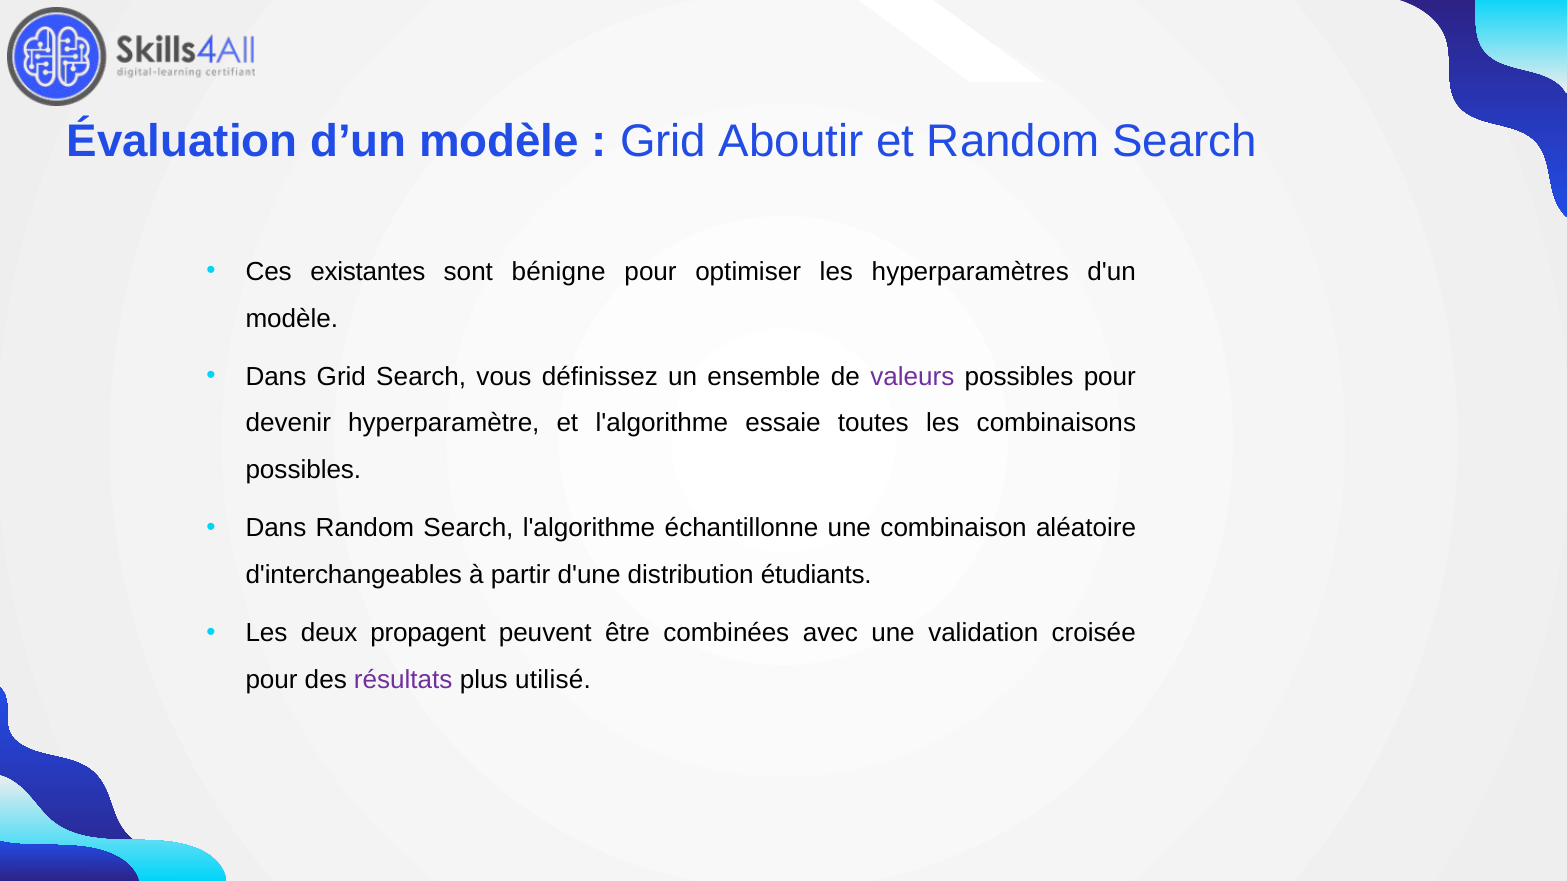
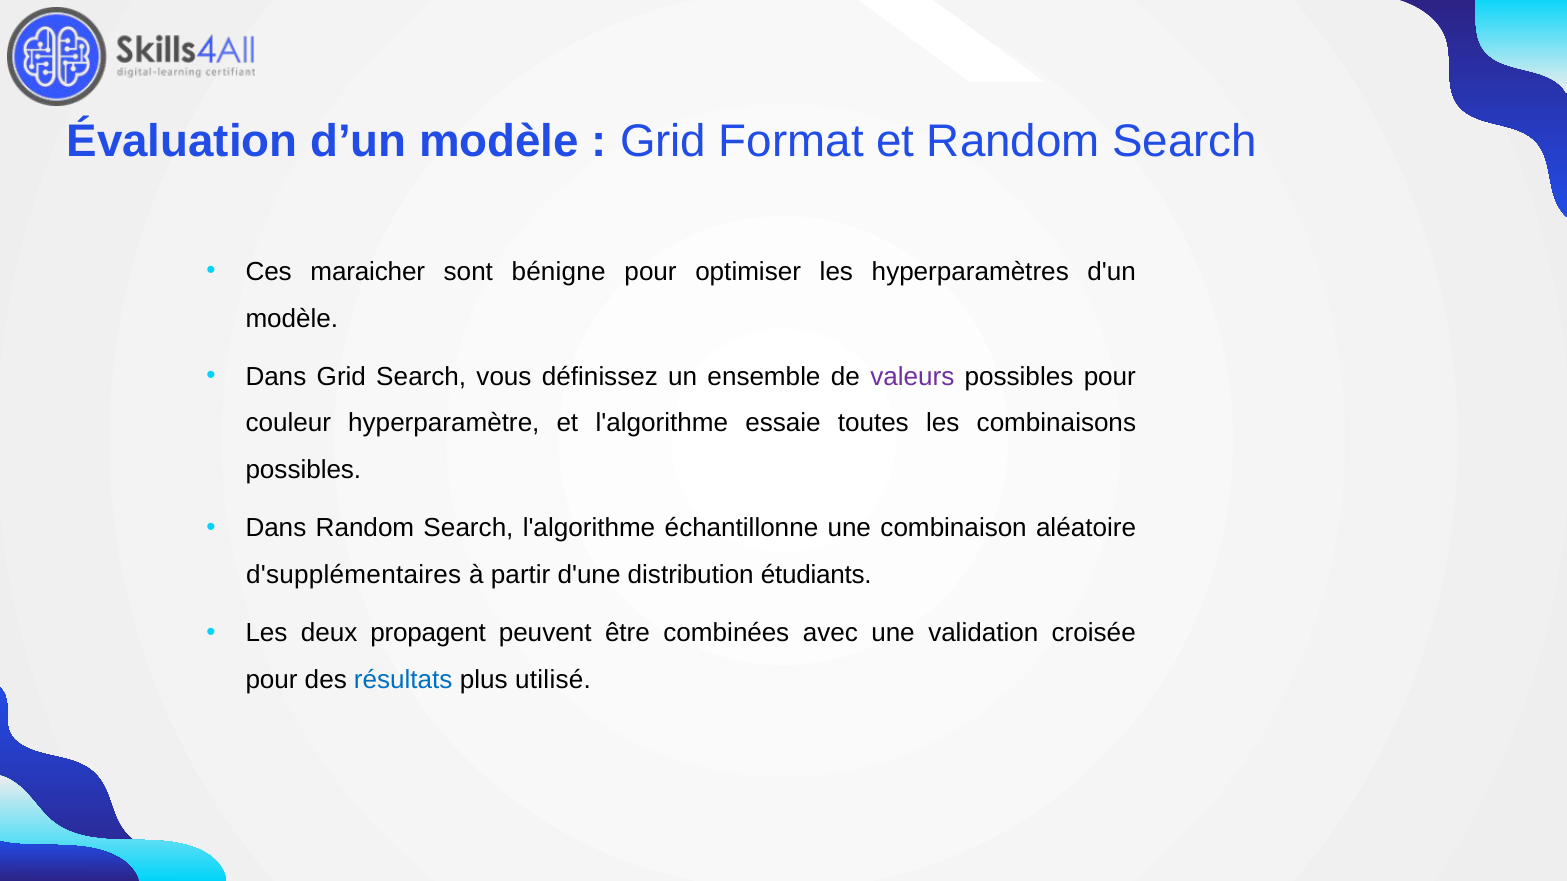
Aboutir: Aboutir -> Format
existantes: existantes -> maraicher
devenir: devenir -> couleur
d'interchangeables: d'interchangeables -> d'supplémentaires
résultats colour: purple -> blue
